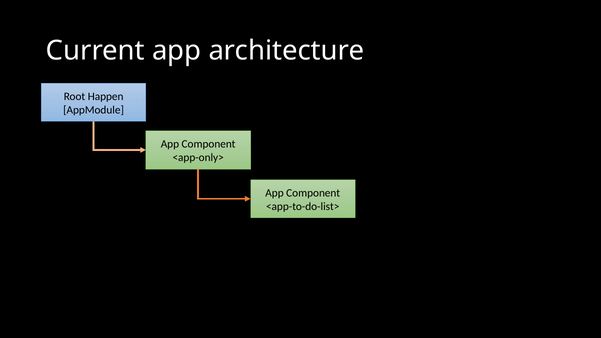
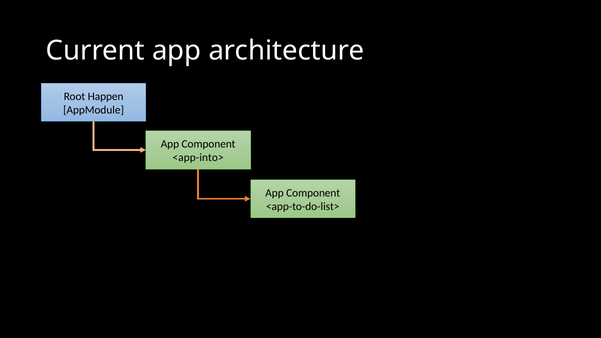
<app-only>: <app-only> -> <app-into>
